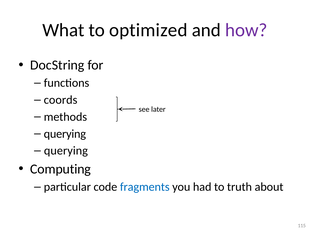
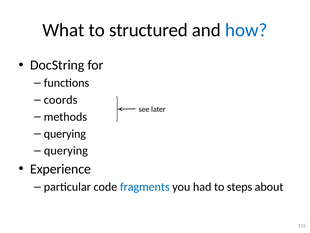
optimized: optimized -> structured
how colour: purple -> blue
Computing: Computing -> Experience
truth: truth -> steps
